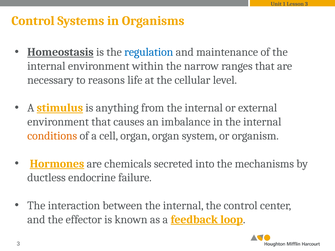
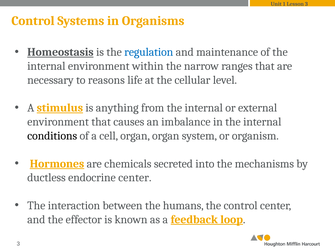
conditions colour: orange -> black
endocrine failure: failure -> center
between the internal: internal -> humans
